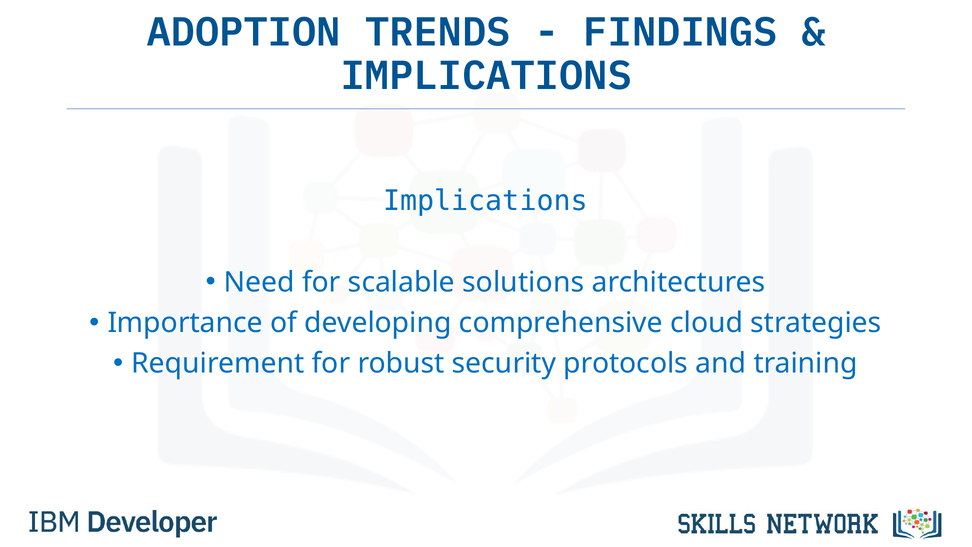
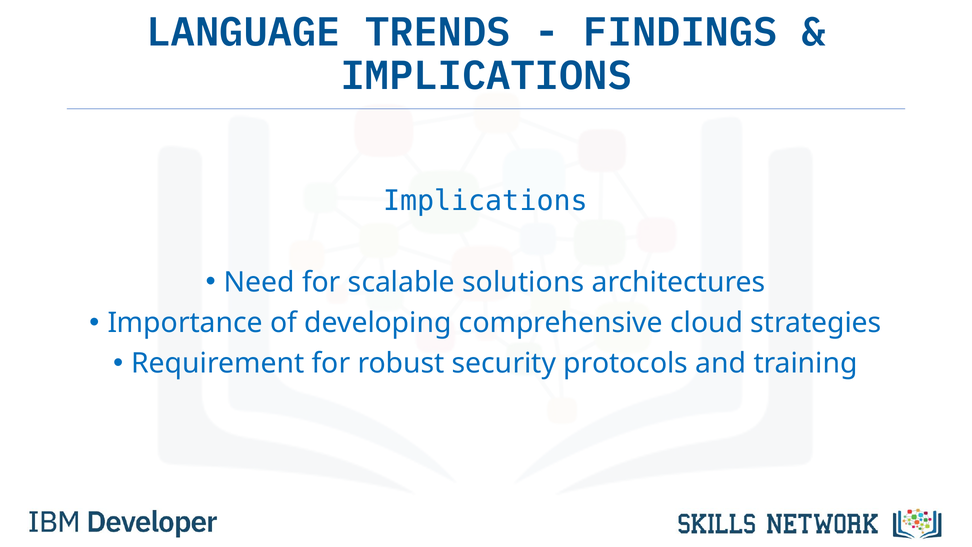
ADOPTION: ADOPTION -> LANGUAGE
